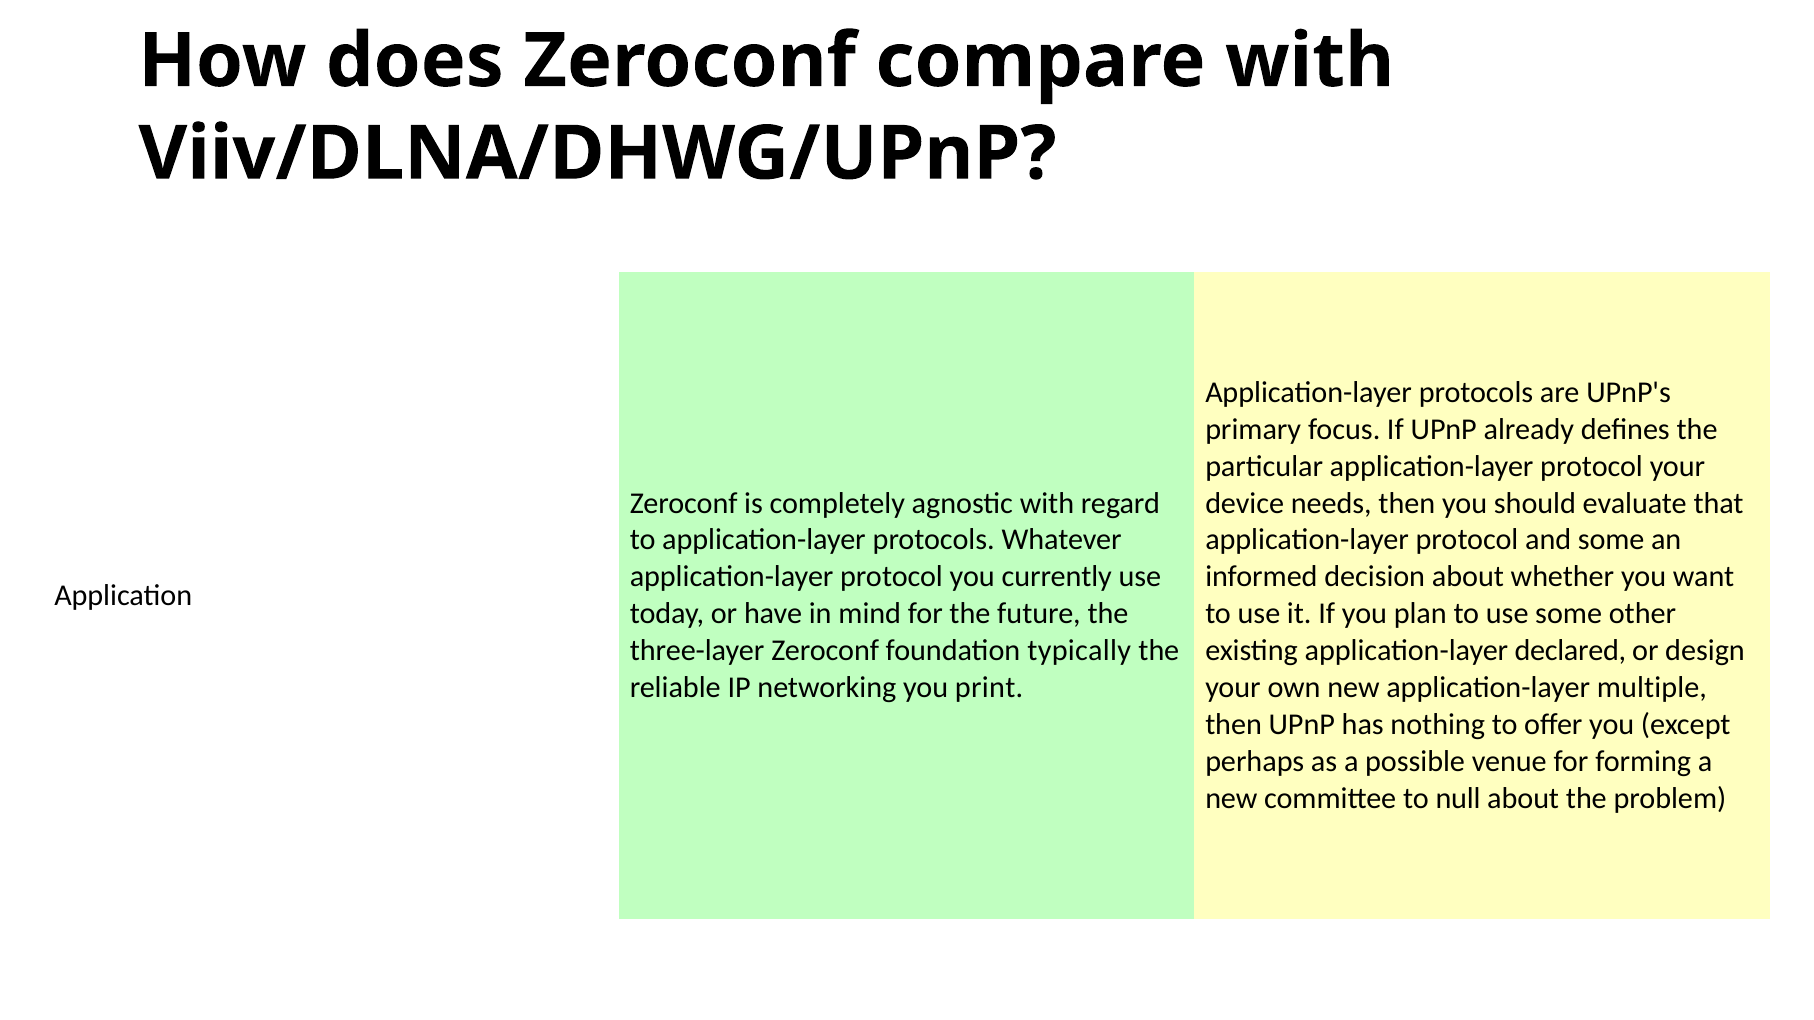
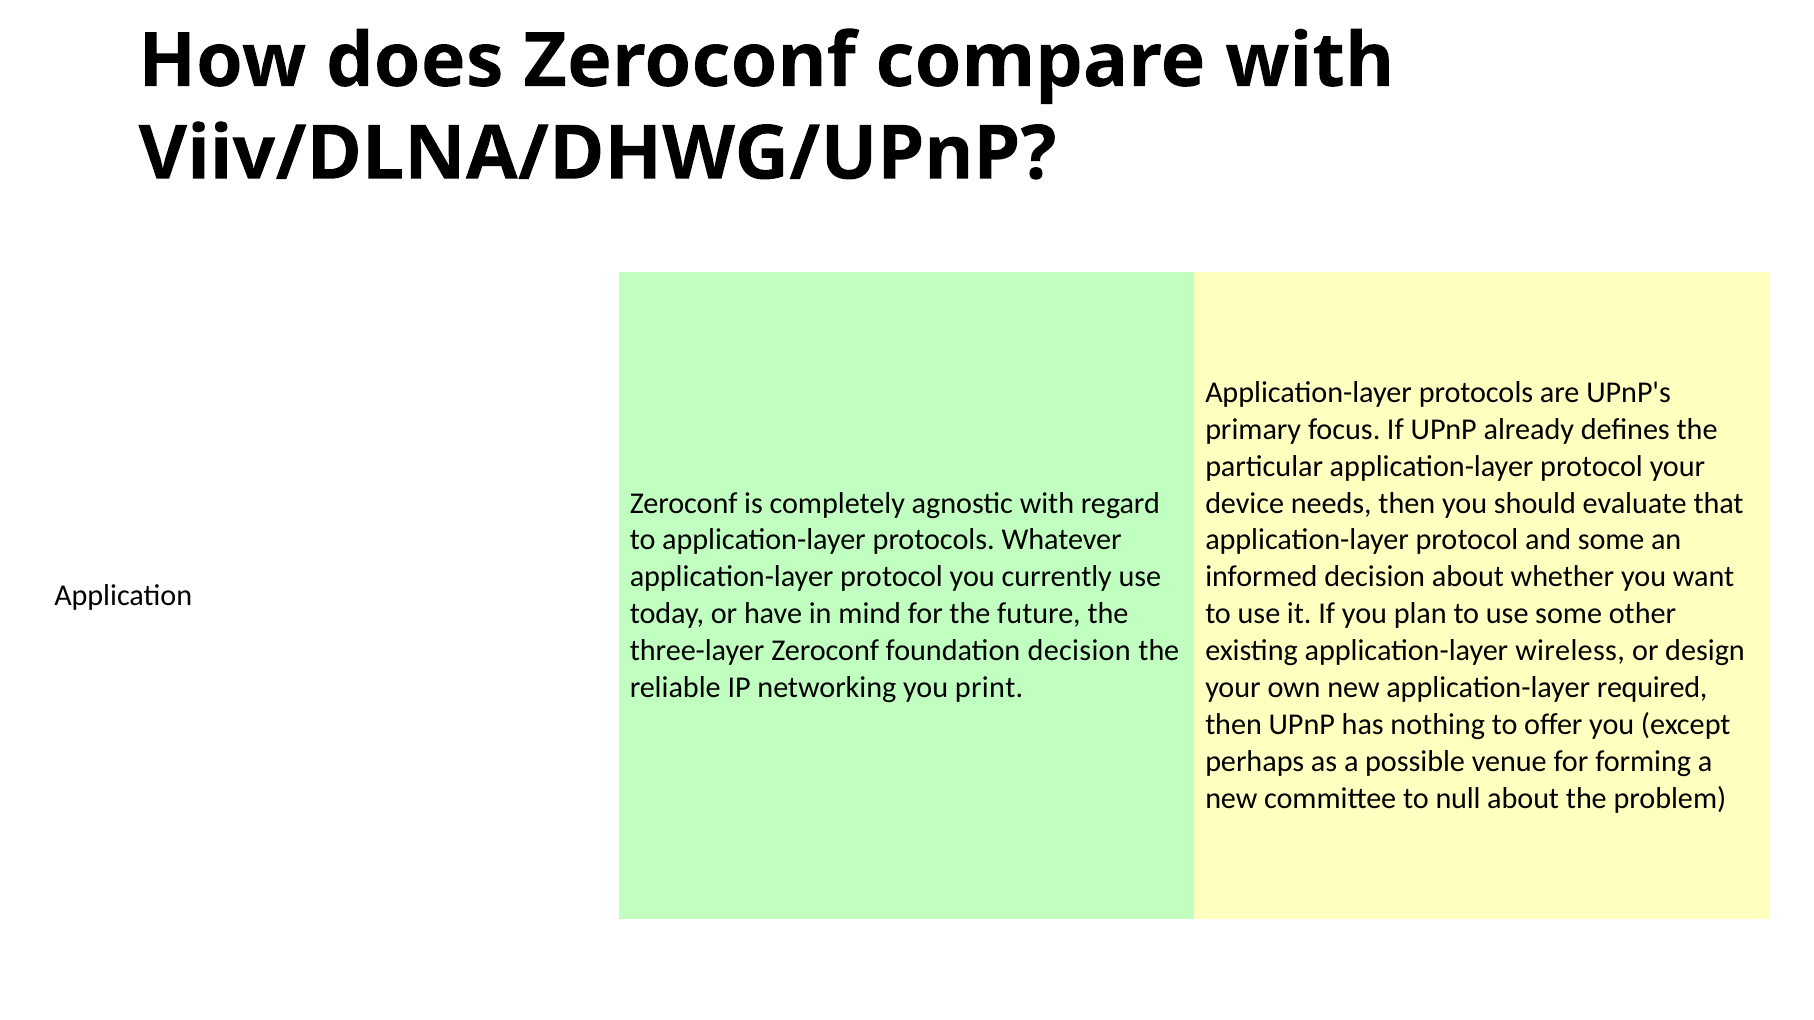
foundation typically: typically -> decision
declared: declared -> wireless
multiple: multiple -> required
